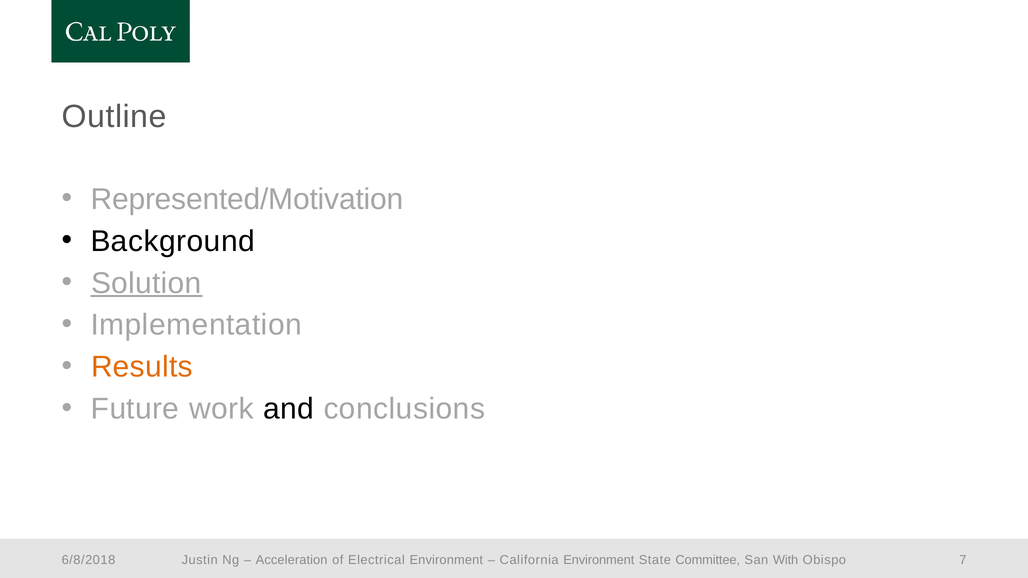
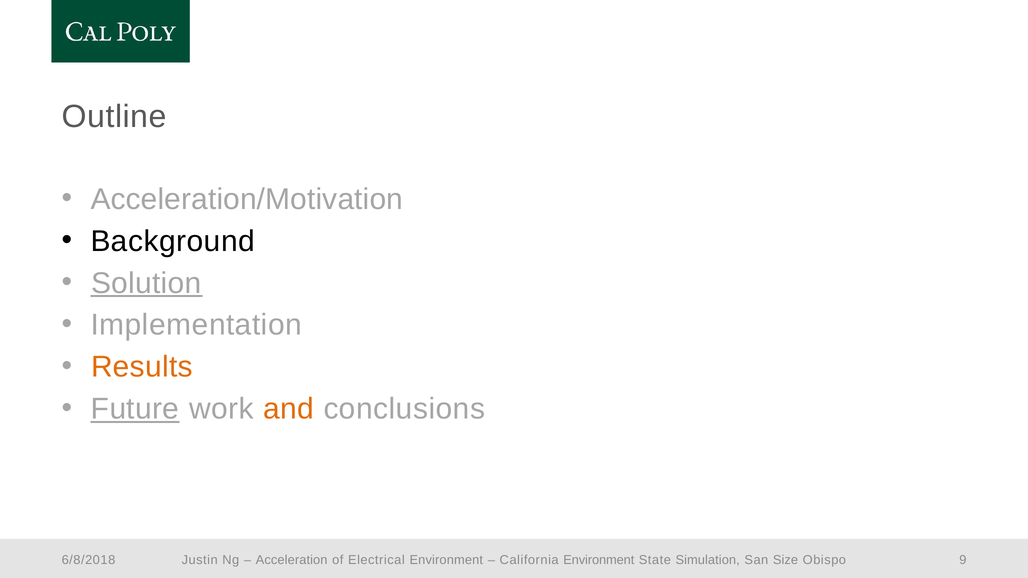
Represented/Motivation: Represented/Motivation -> Acceleration/Motivation
Future underline: none -> present
and colour: black -> orange
Committee: Committee -> Simulation
With: With -> Size
7: 7 -> 9
